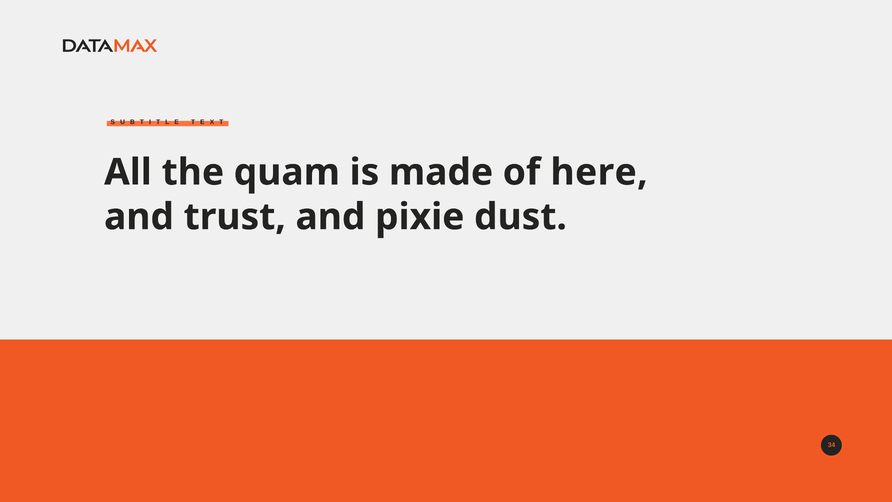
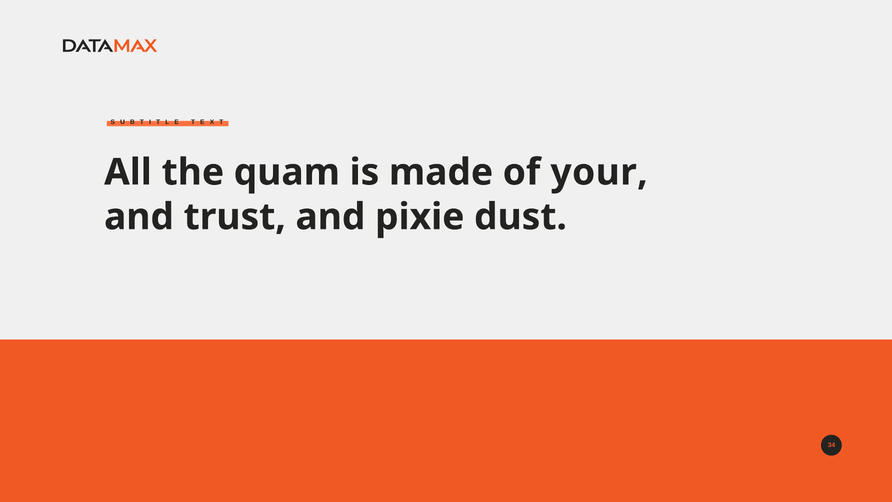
here: here -> your
